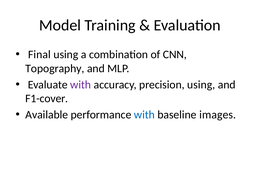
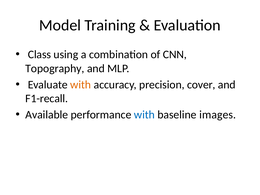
Final: Final -> Class
with at (81, 85) colour: purple -> orange
precision using: using -> cover
F1-cover: F1-cover -> F1-recall
